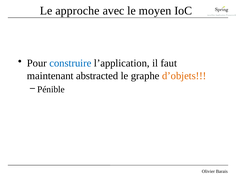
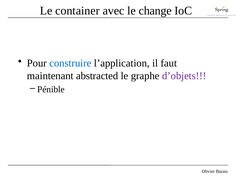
approche: approche -> container
moyen: moyen -> change
d’objets colour: orange -> purple
